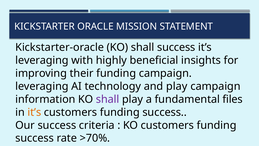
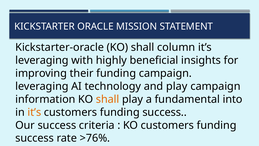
shall success: success -> column
shall at (108, 99) colour: purple -> orange
files: files -> into
>70%: >70% -> >76%
